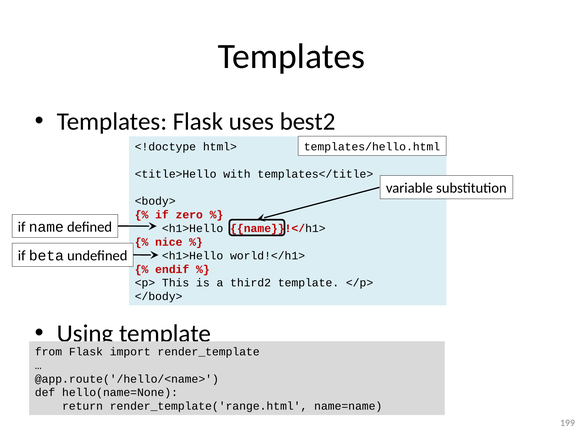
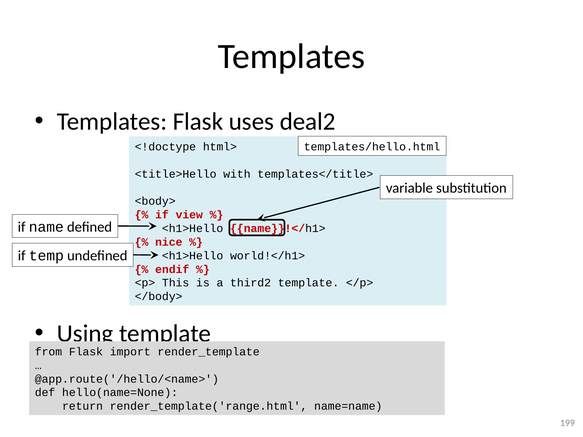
best2: best2 -> deal2
zero: zero -> view
beta: beta -> temp
